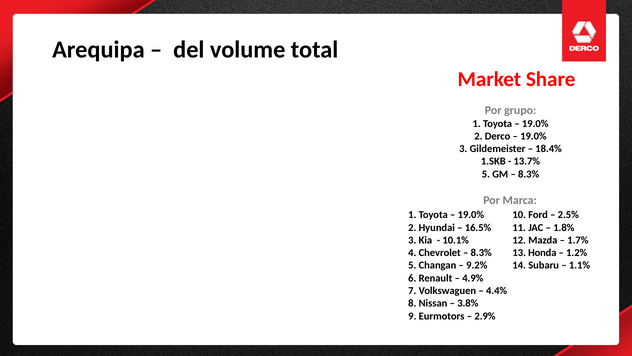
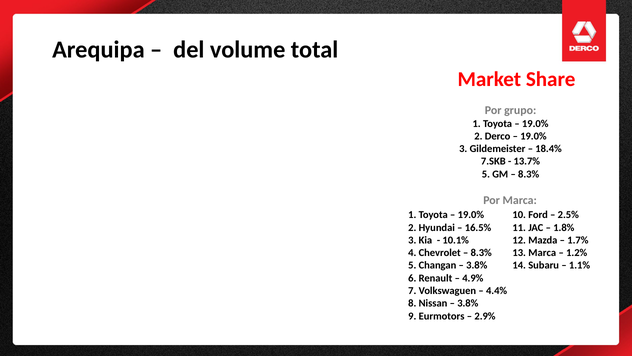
1.SKB: 1.SKB -> 7.SKB
13 Honda: Honda -> Marca
9.2% at (477, 265): 9.2% -> 3.8%
